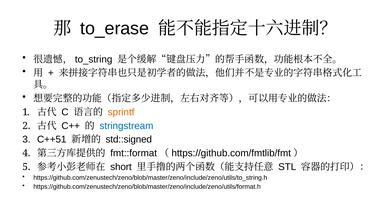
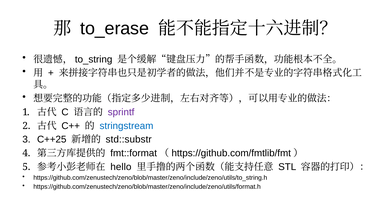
sprintf colour: orange -> purple
C++51: C++51 -> C++25
std::signed: std::signed -> std::substr
short: short -> hello
